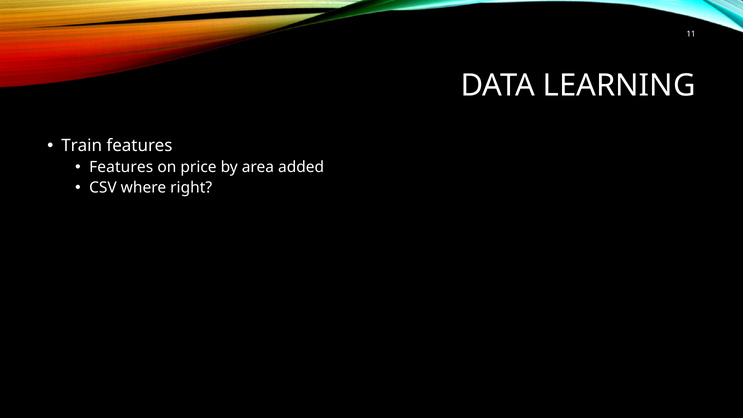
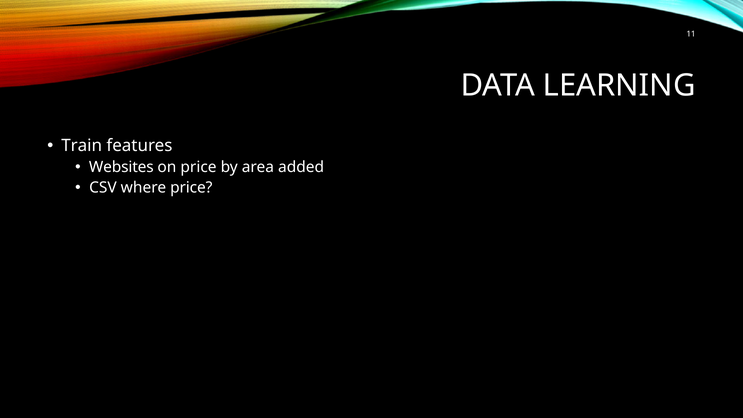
Features at (121, 167): Features -> Websites
where right: right -> price
